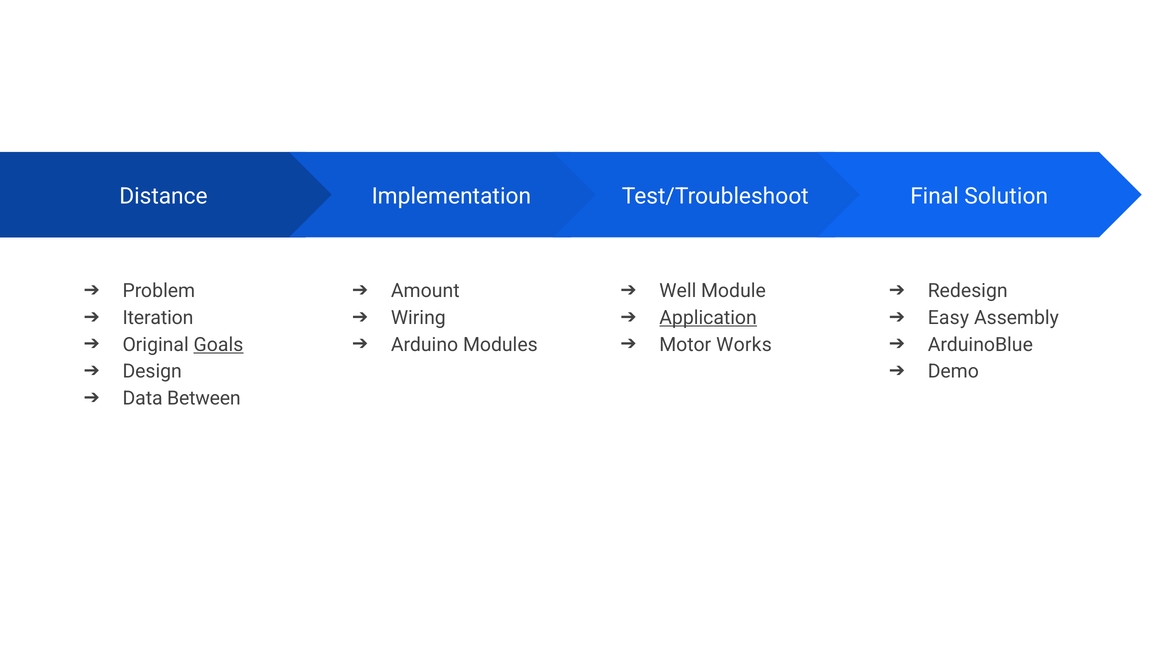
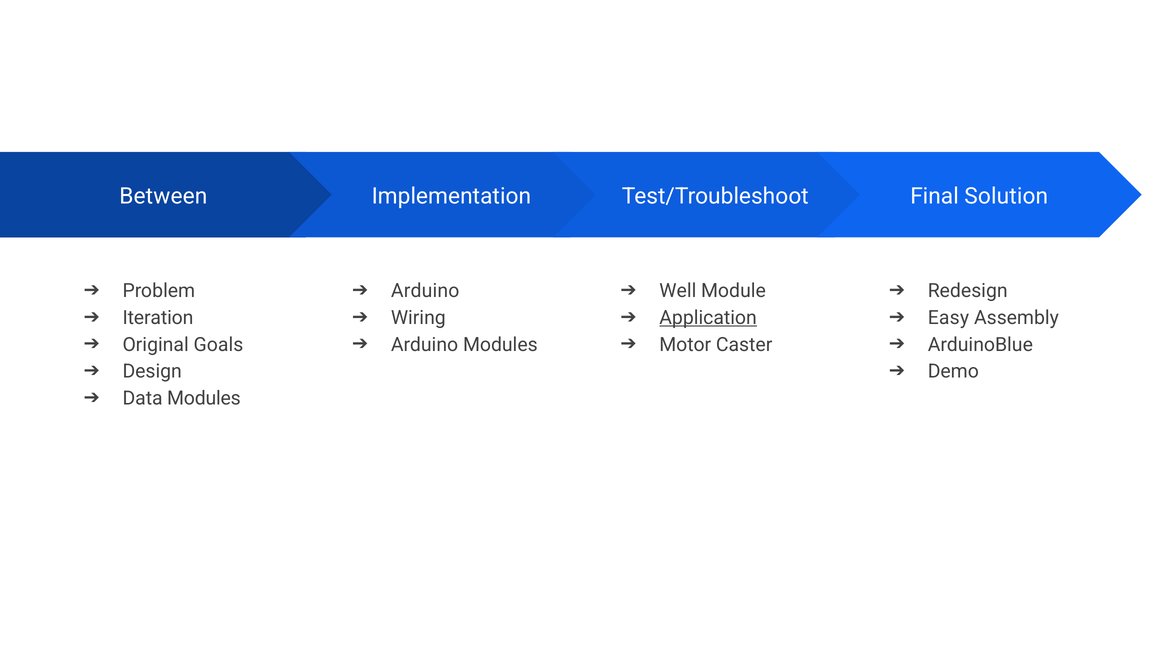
Distance: Distance -> Between
Amount at (425, 291): Amount -> Arduino
Goals underline: present -> none
Works: Works -> Caster
Data Between: Between -> Modules
